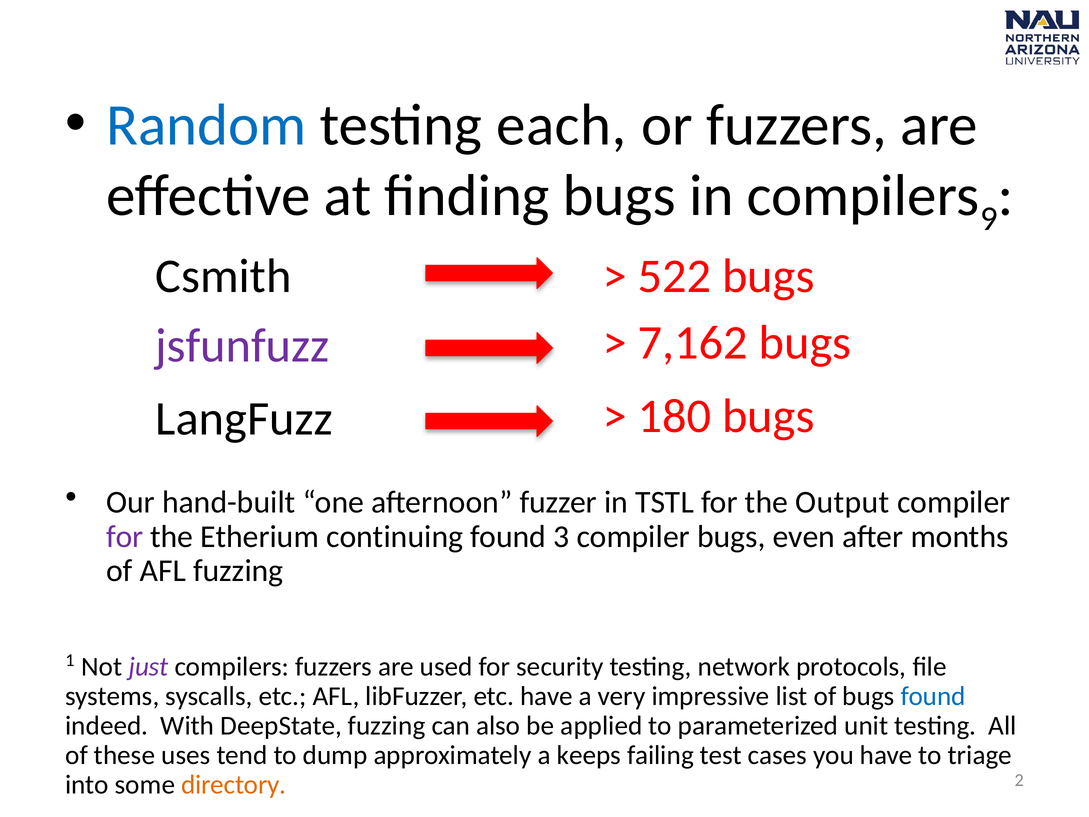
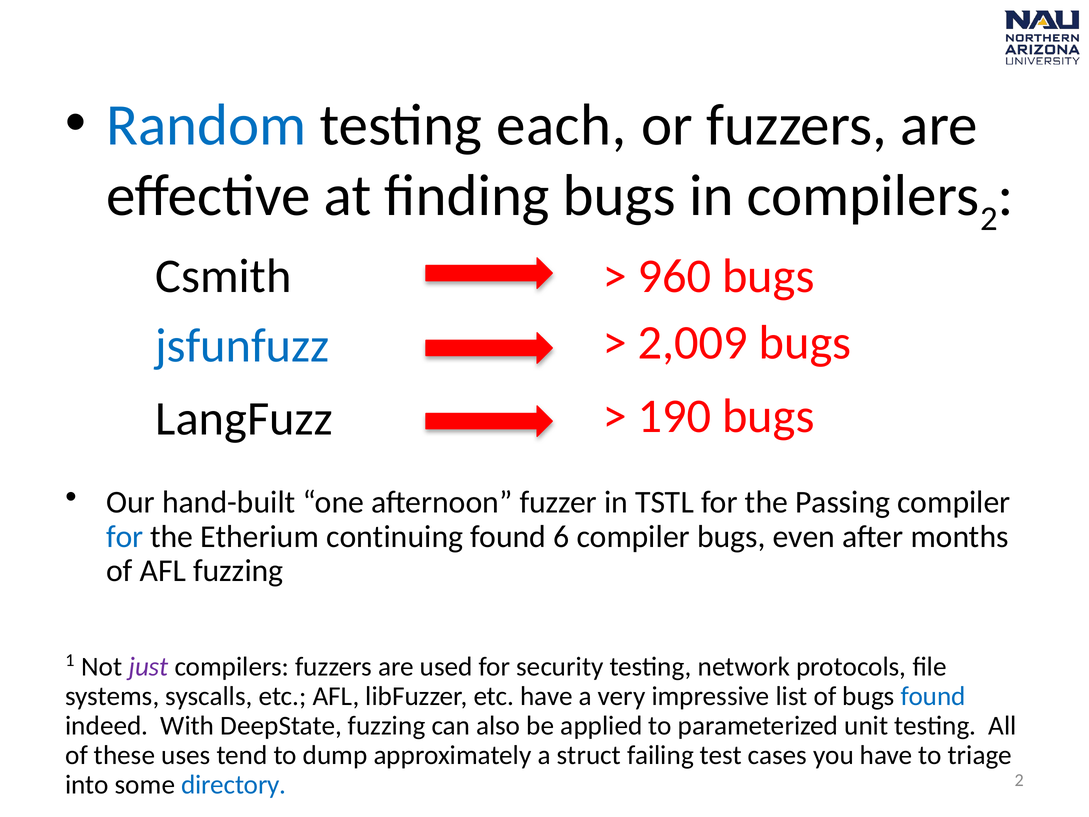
compilers 9: 9 -> 2
522: 522 -> 960
jsfunfuzz colour: purple -> blue
7,162: 7,162 -> 2,009
180: 180 -> 190
Output: Output -> Passing
for at (125, 536) colour: purple -> blue
3: 3 -> 6
keeps: keeps -> struct
directory colour: orange -> blue
